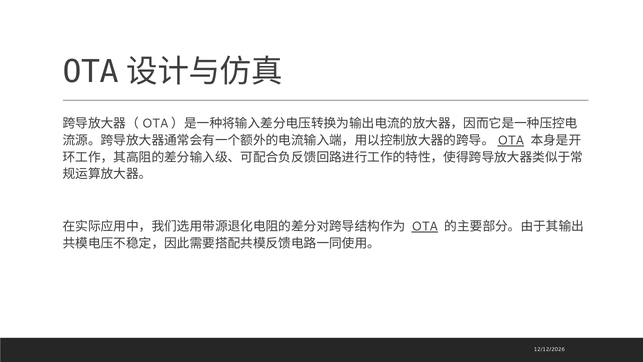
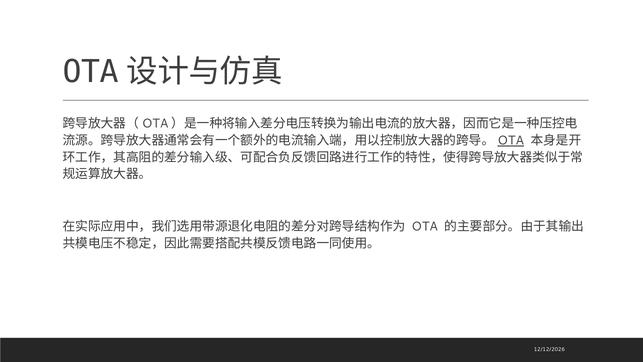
OTA at (425, 226) underline: present -> none
